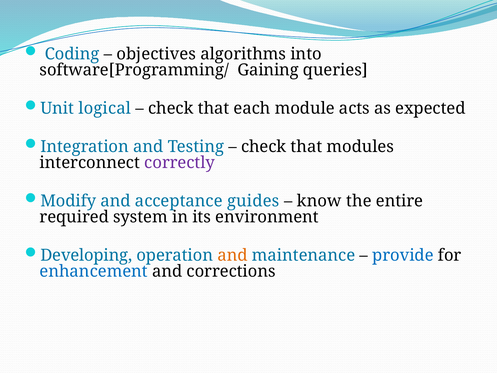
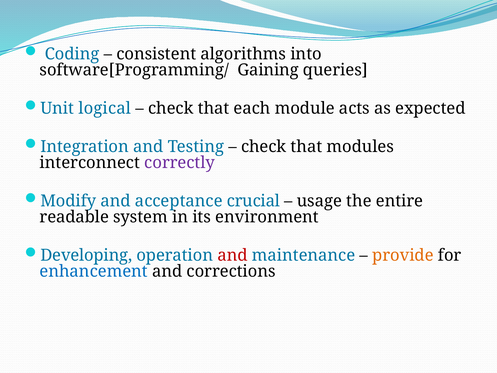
objectives: objectives -> consistent
guides: guides -> crucial
know: know -> usage
required: required -> readable
and at (233, 255) colour: orange -> red
provide colour: blue -> orange
